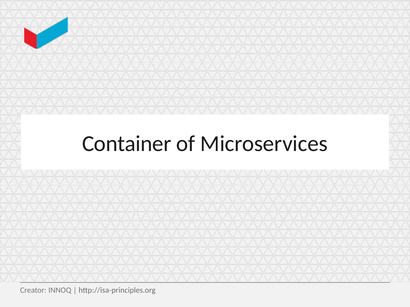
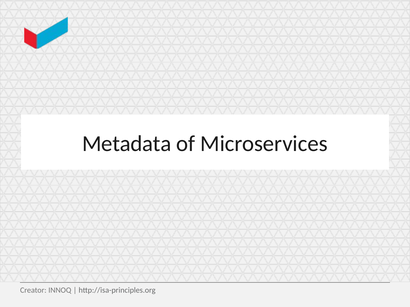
Container: Container -> Metadata
